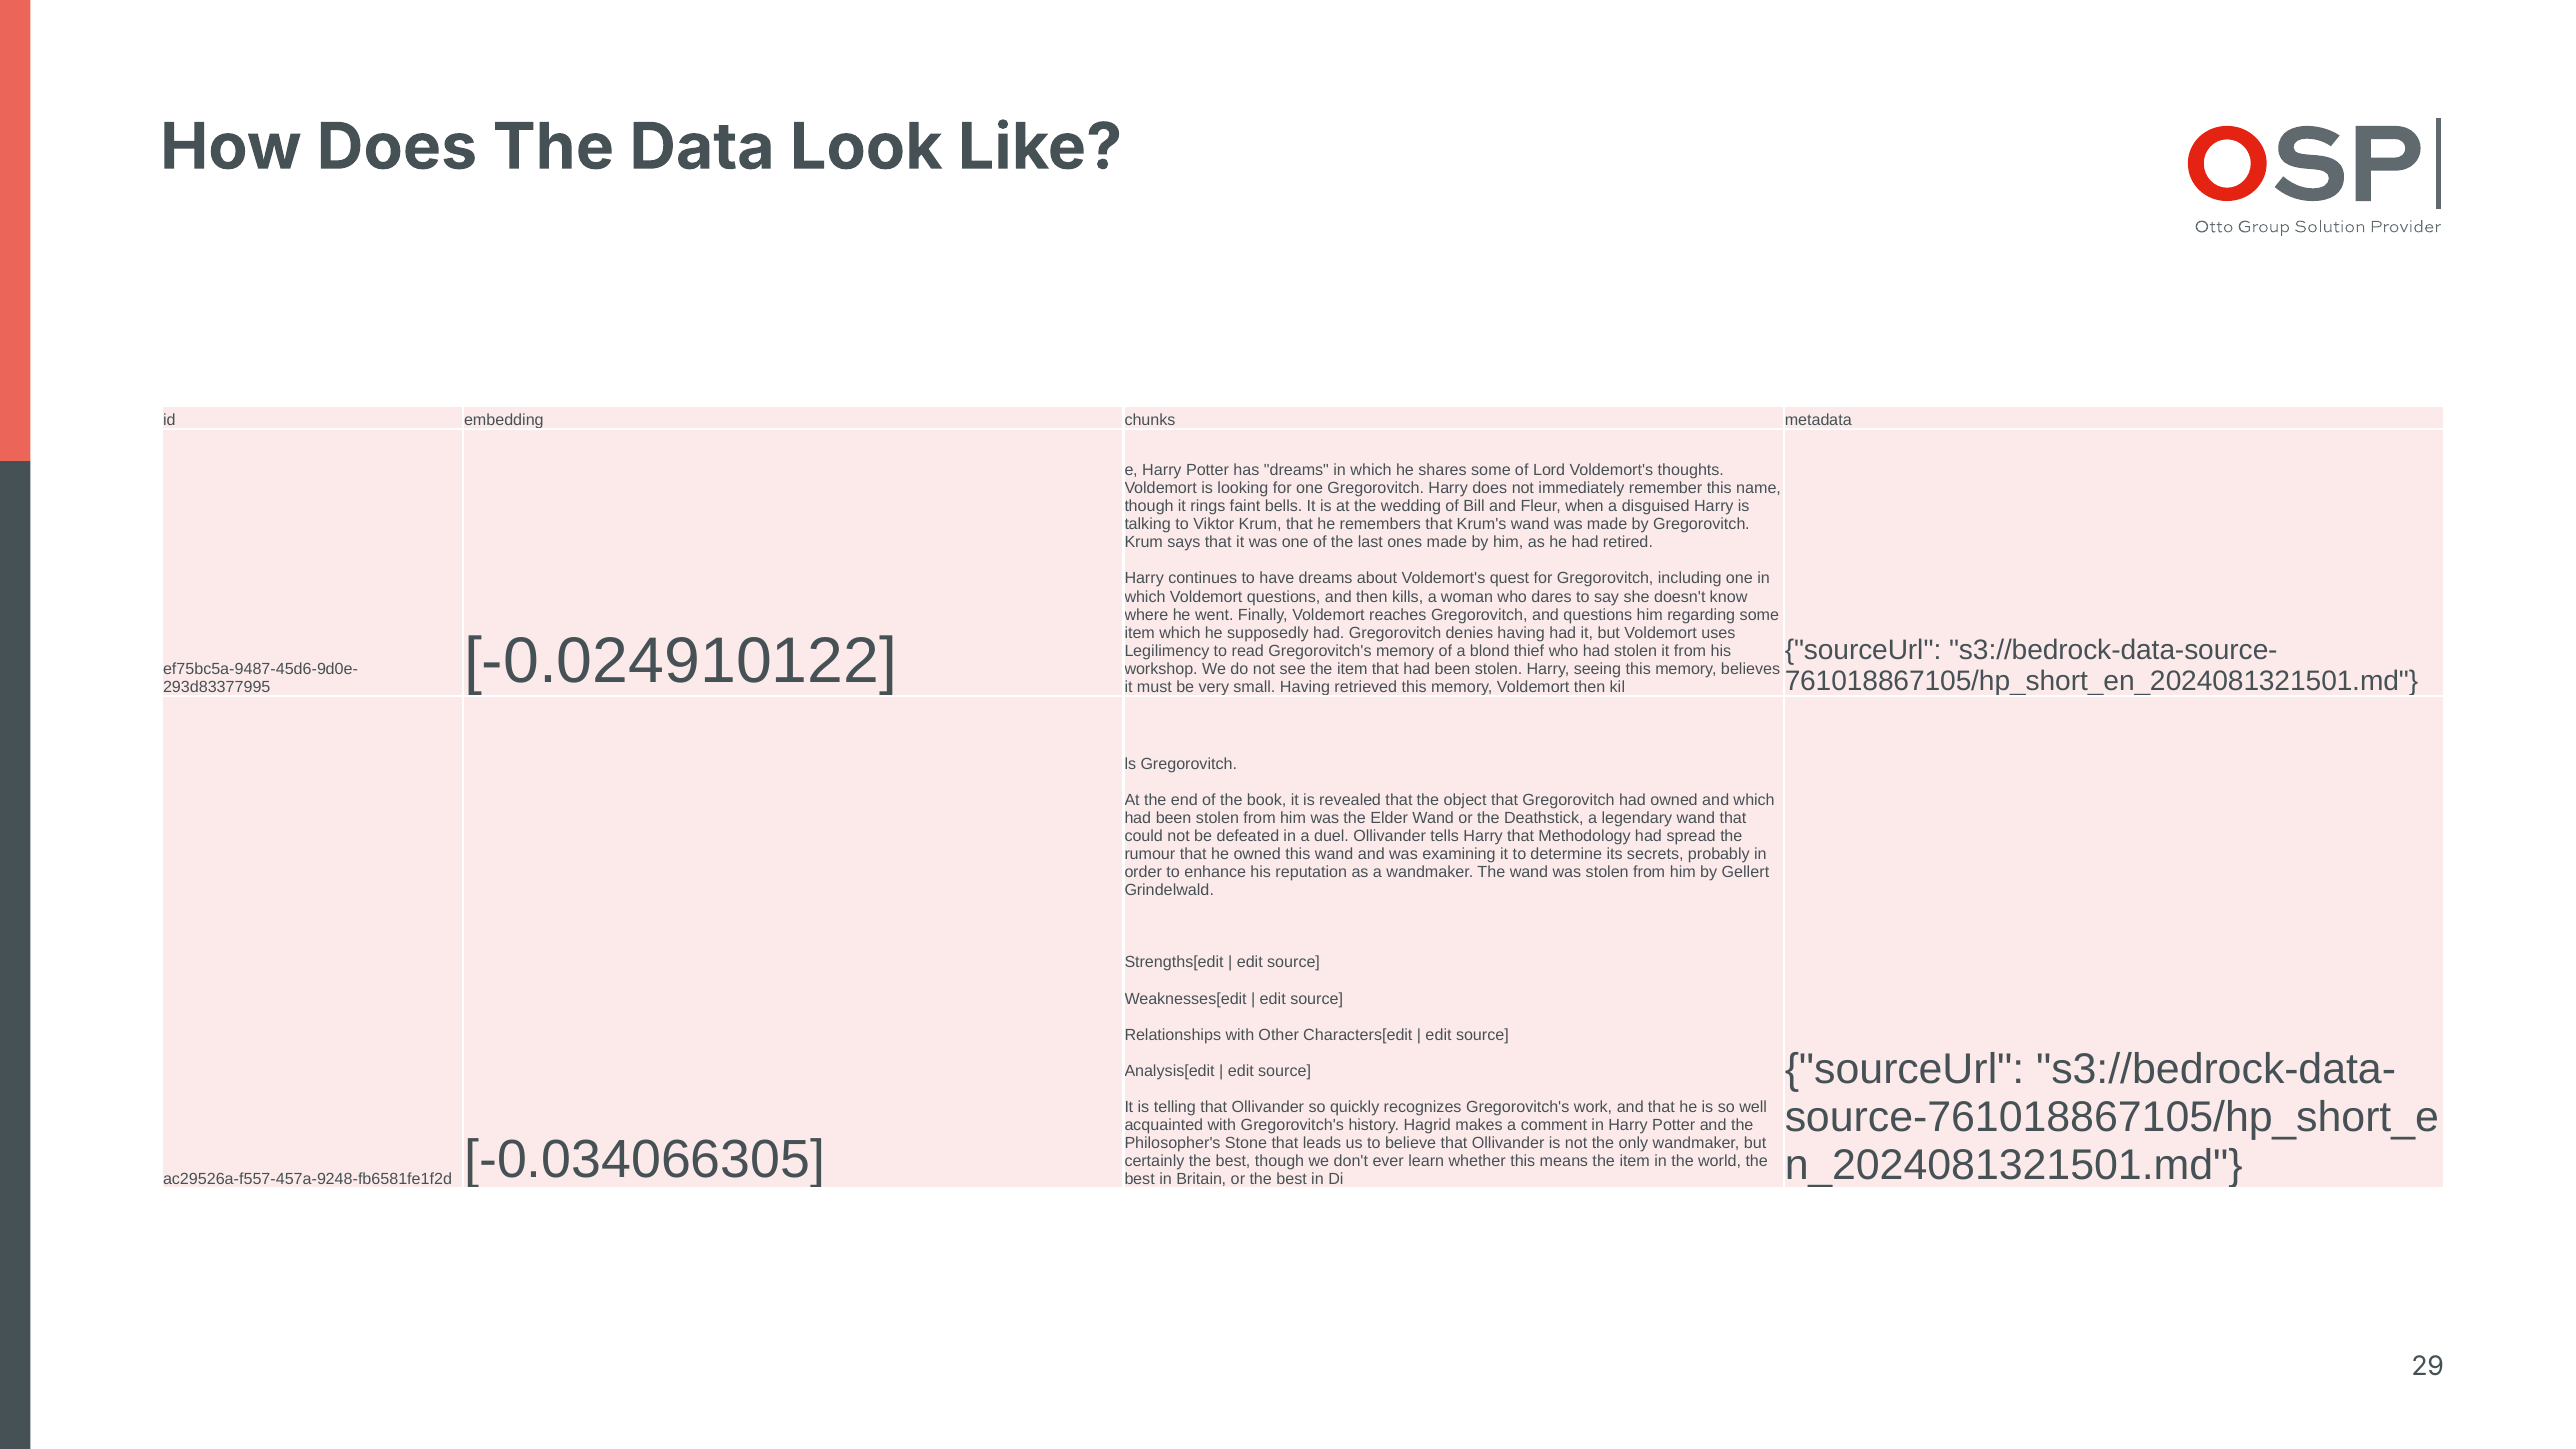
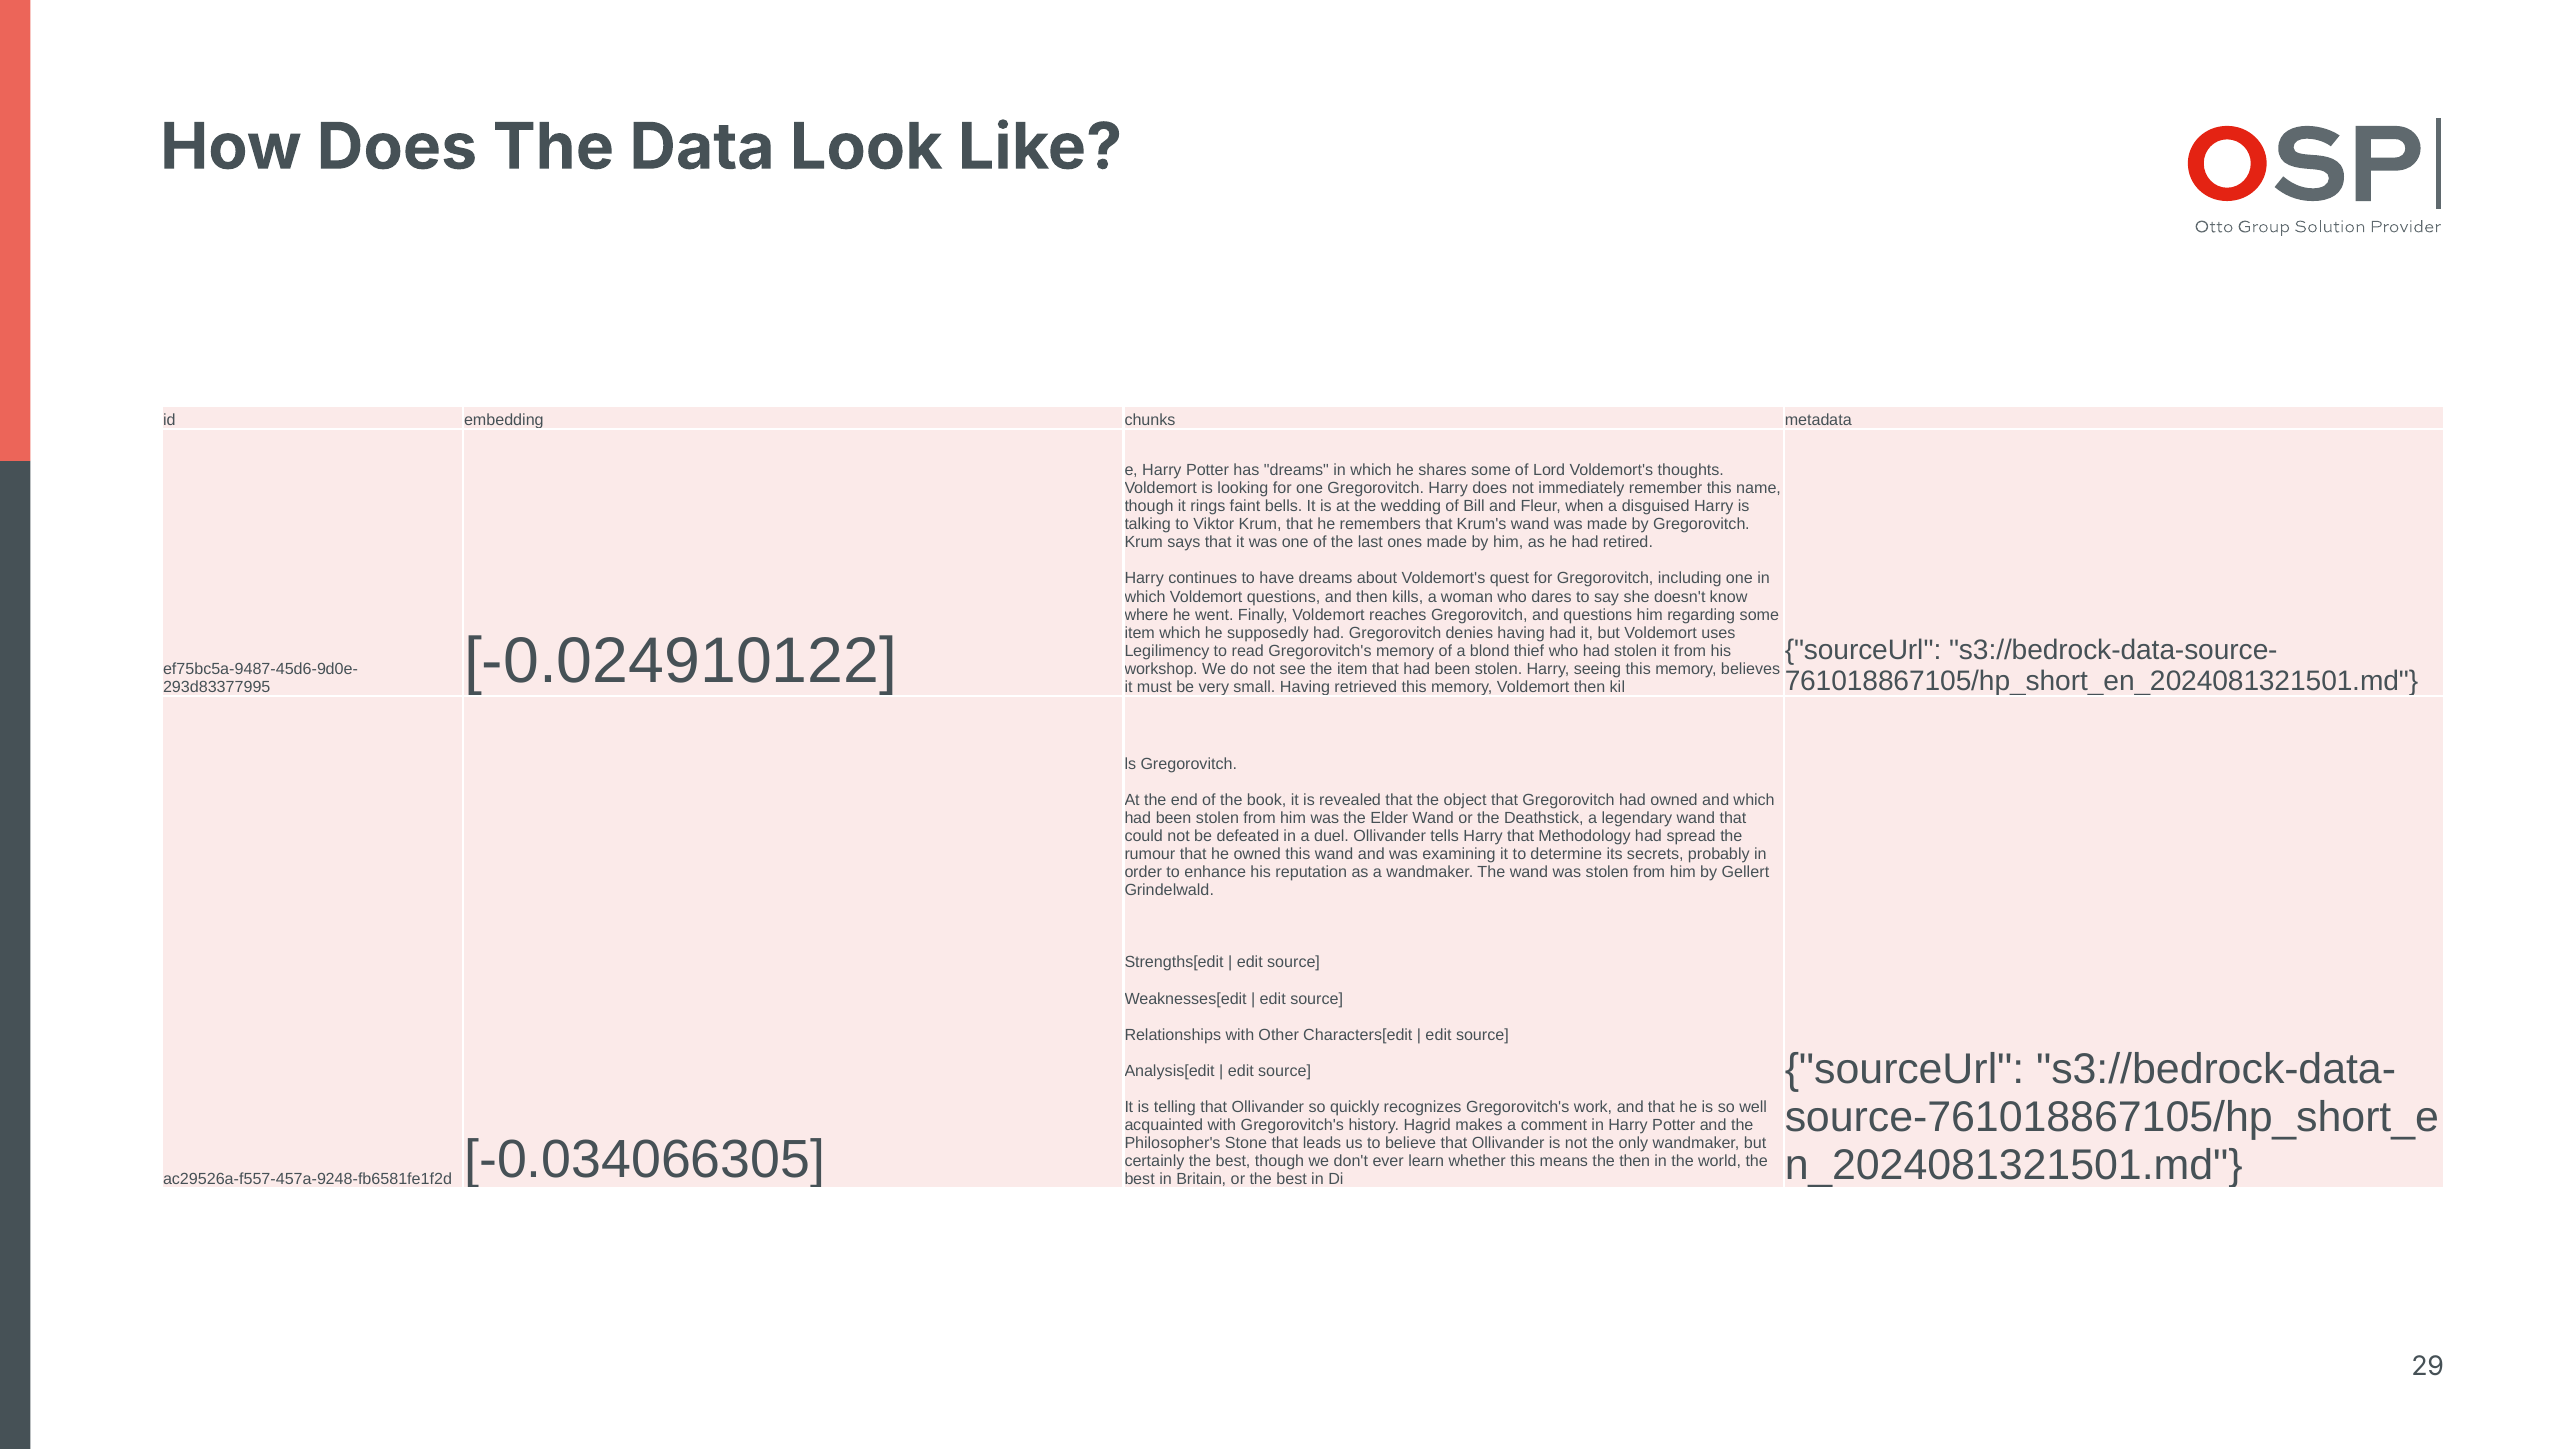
means the item: item -> then
